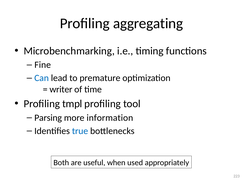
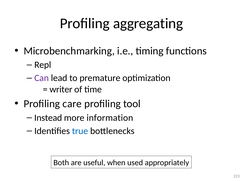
Fine: Fine -> Repl
Can colour: blue -> purple
tmpl: tmpl -> care
Parsing: Parsing -> Instead
